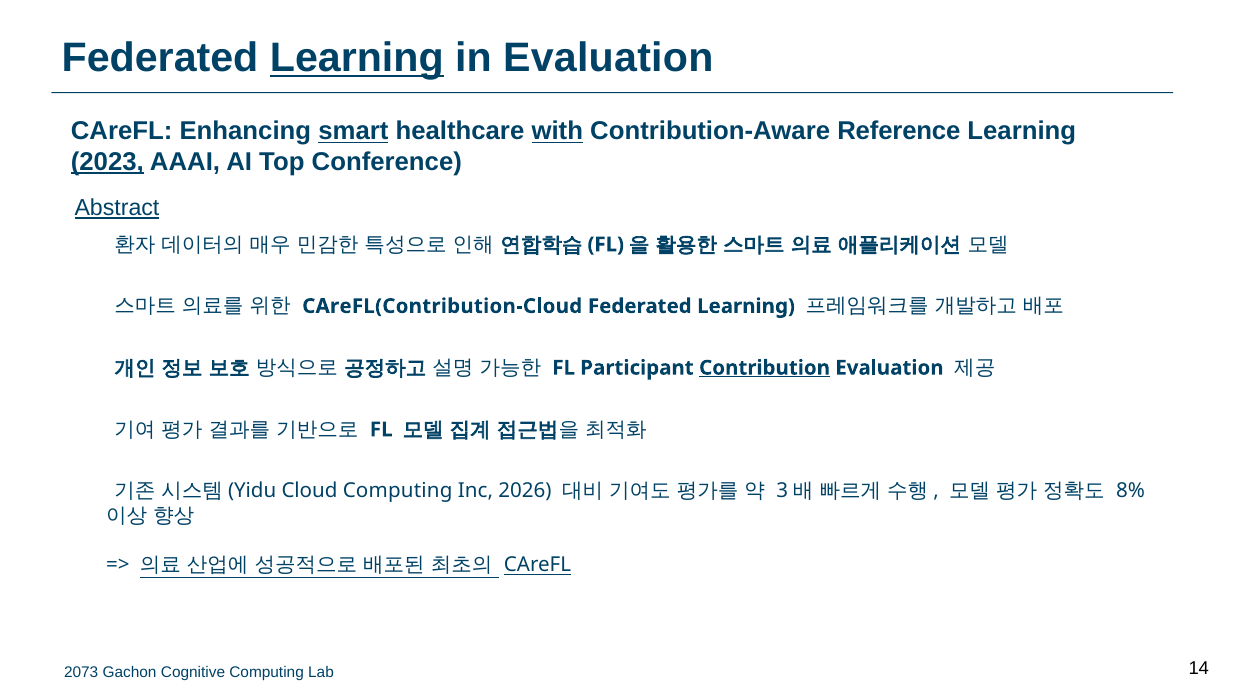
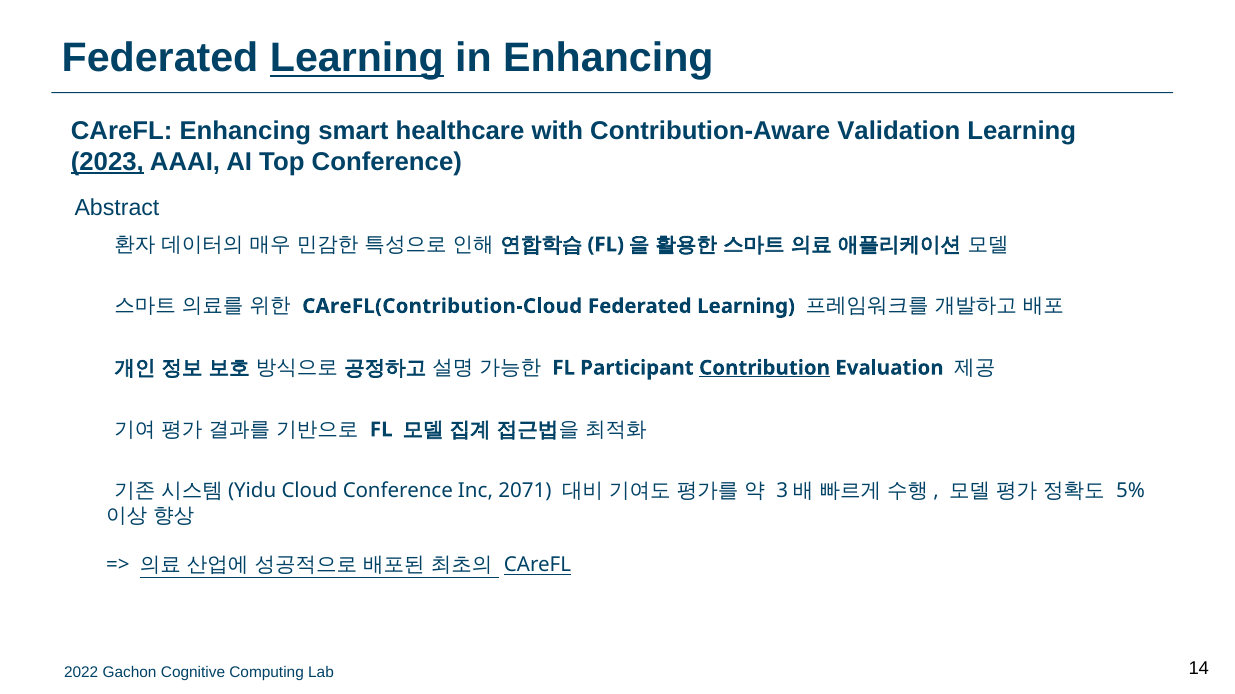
in Evaluation: Evaluation -> Enhancing
smart underline: present -> none
with underline: present -> none
Reference: Reference -> Validation
Abstract underline: present -> none
Cloud Computing: Computing -> Conference
2026: 2026 -> 2071
8%: 8% -> 5%
2073: 2073 -> 2022
